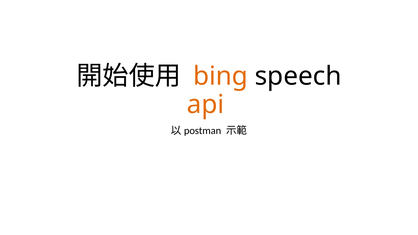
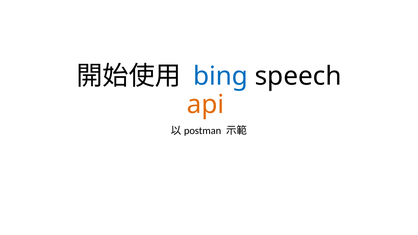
bing colour: orange -> blue
